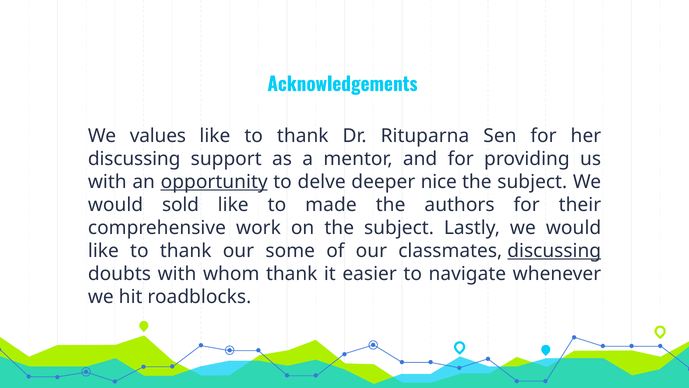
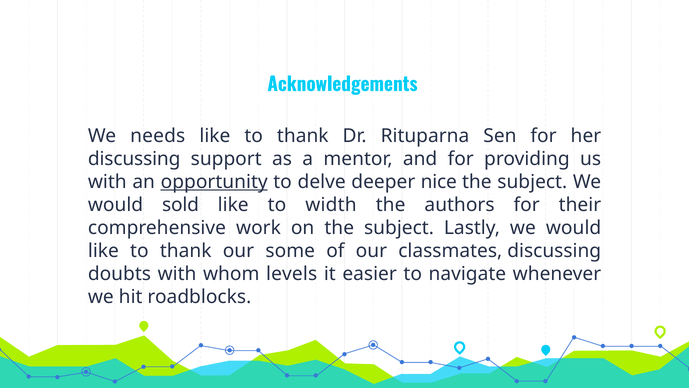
values: values -> needs
made: made -> width
discussing at (554, 251) underline: present -> none
whom thank: thank -> levels
